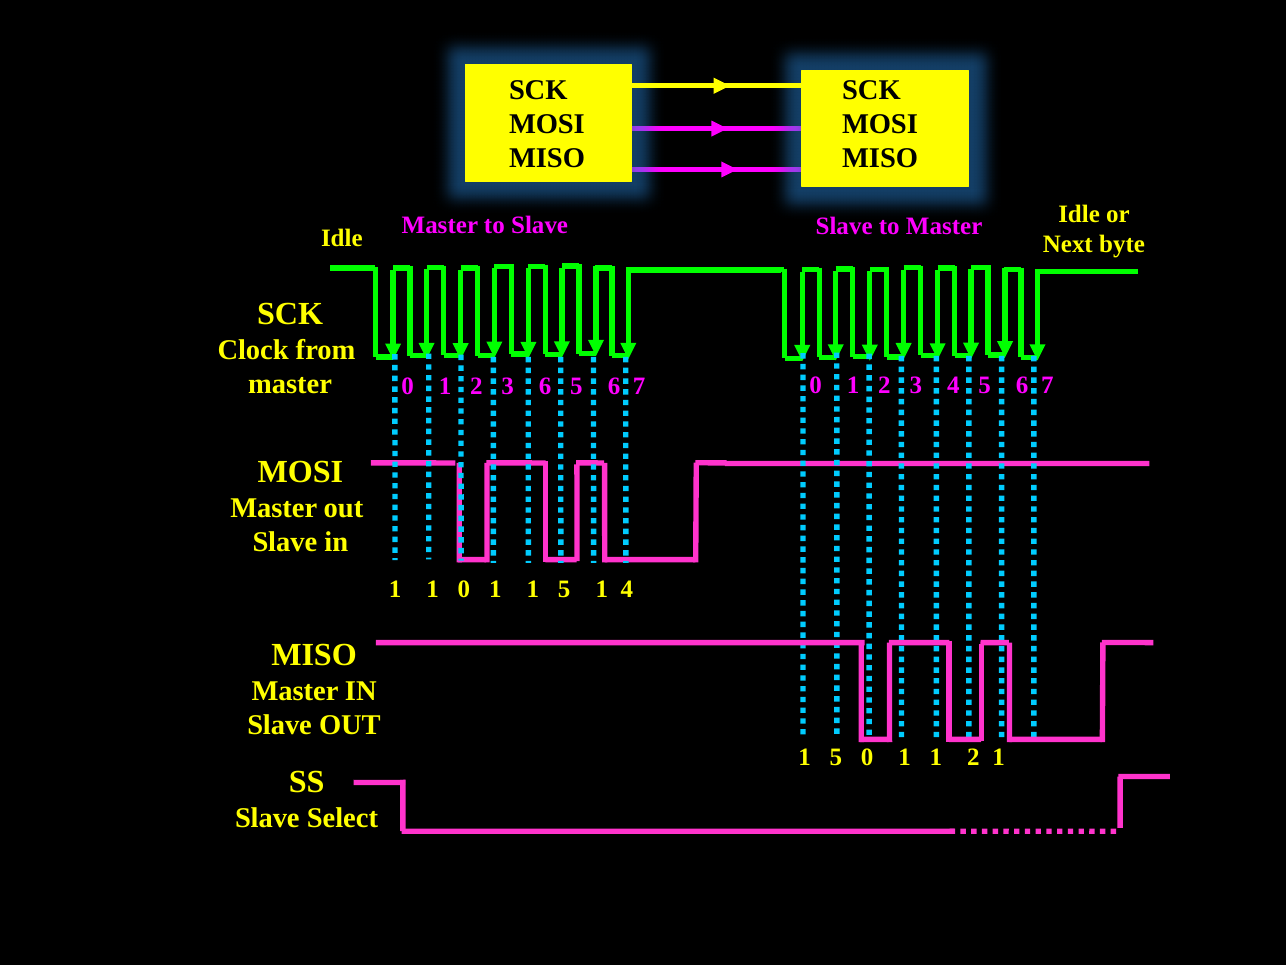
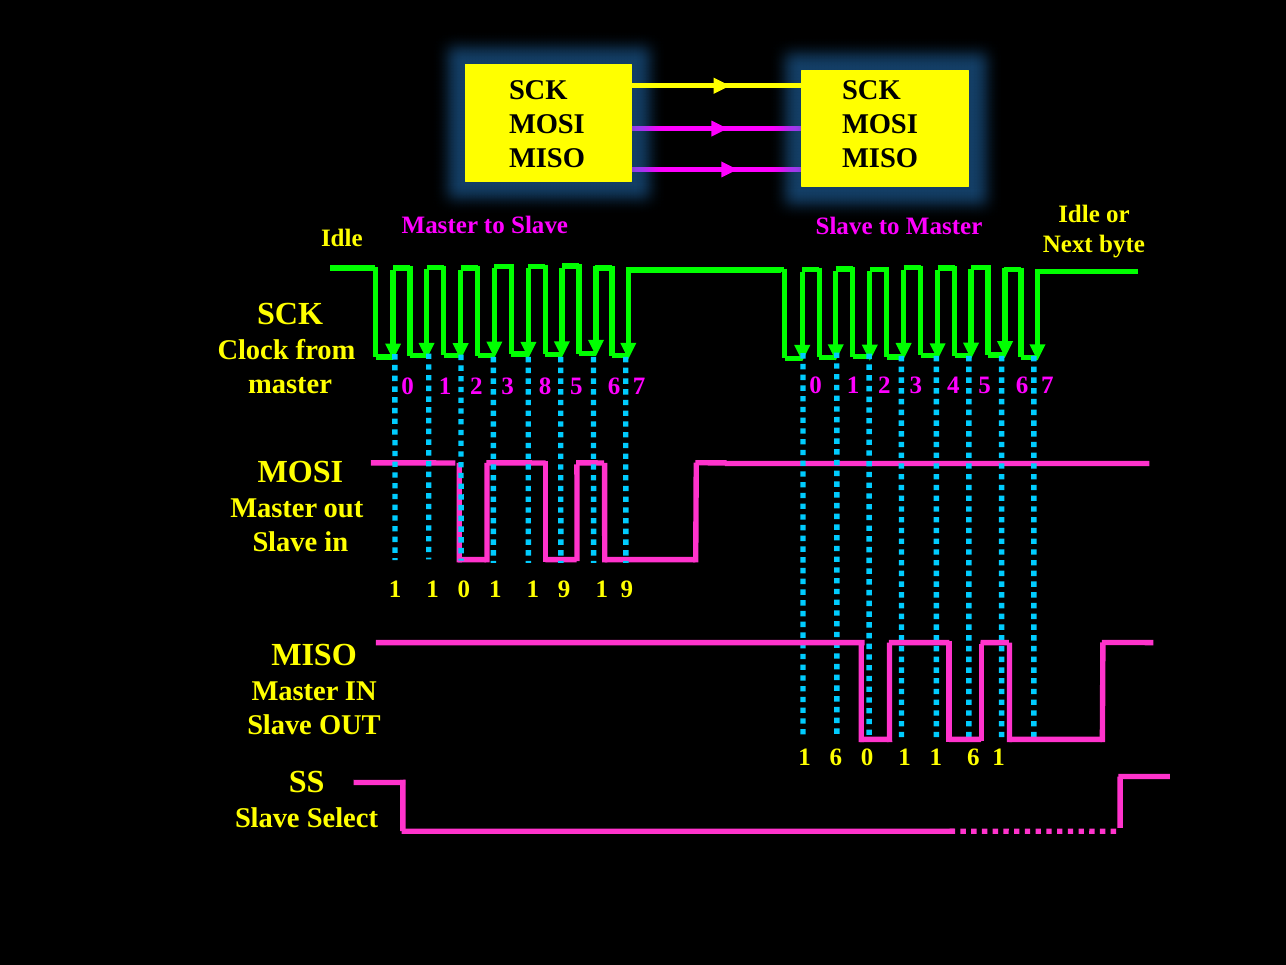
3 6: 6 -> 8
1 1 5: 5 -> 9
4 at (627, 589): 4 -> 9
5 at (836, 757): 5 -> 6
1 1 2: 2 -> 6
